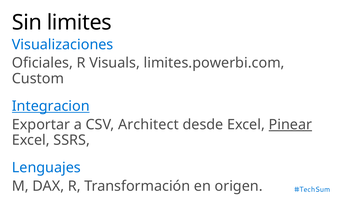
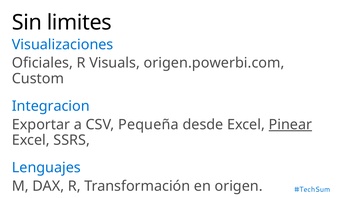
limites.powerbi.com: limites.powerbi.com -> origen.powerbi.com
Integracion underline: present -> none
Architect: Architect -> Pequeña
